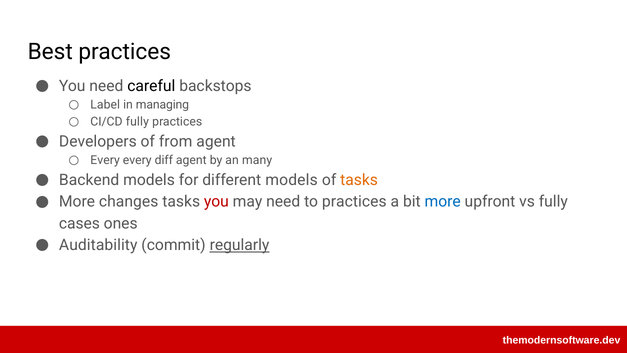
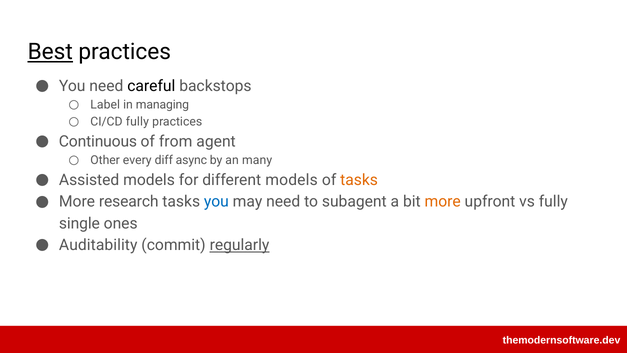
Best underline: none -> present
Developers: Developers -> Continuous
Every at (105, 160): Every -> Other
diff agent: agent -> async
Backend: Backend -> Assisted
changes: changes -> research
you at (216, 202) colour: red -> blue
to practices: practices -> subagent
more at (443, 202) colour: blue -> orange
cases: cases -> single
